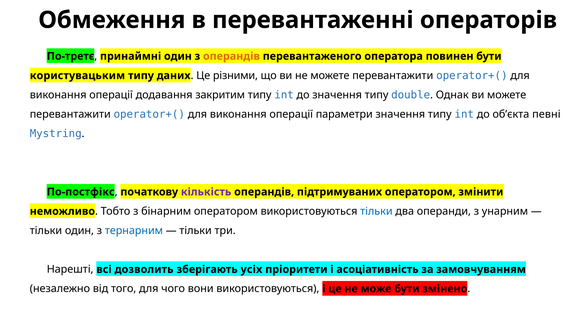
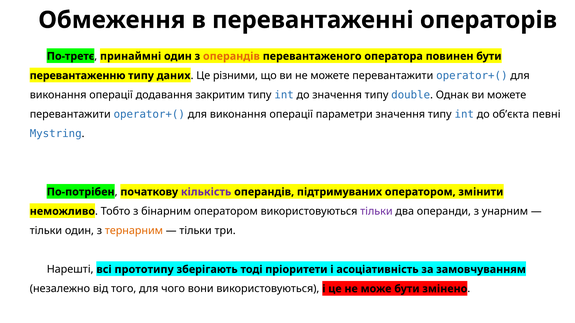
користувацьким: користувацьким -> перевантаженню
По-постфікс: По-постфікс -> По-потрібен
тільки at (376, 212) colour: blue -> purple
тернарним colour: blue -> orange
дозволить: дозволить -> прототипу
усіх: усіх -> тоді
